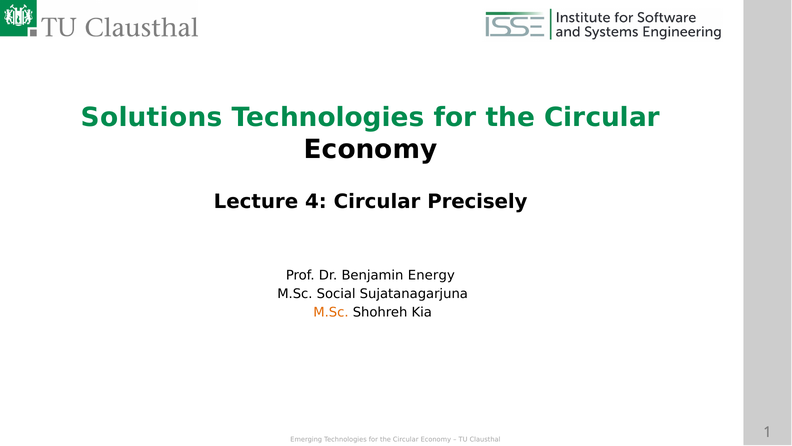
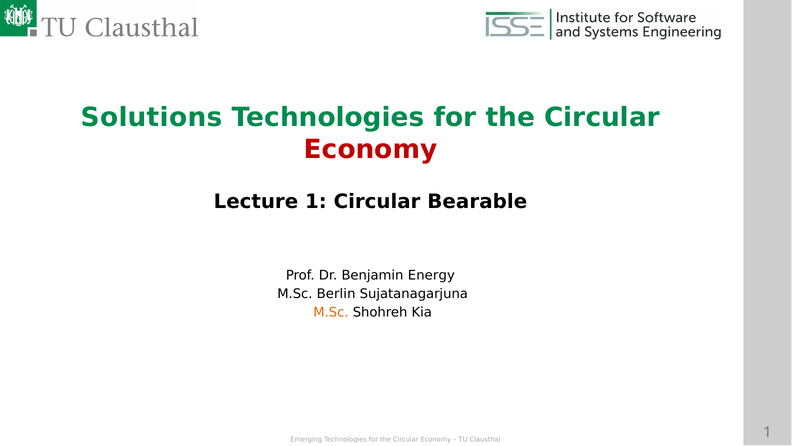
Economy at (371, 149) colour: black -> red
4: 4 -> 1
Precisely: Precisely -> Bearable
Social: Social -> Berlin
